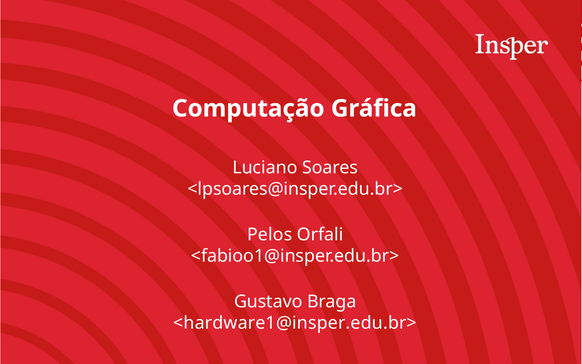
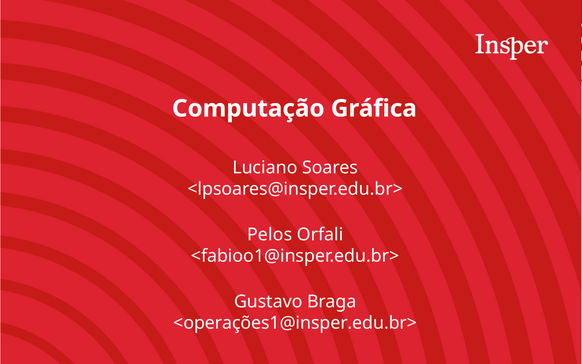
<hardware1@insper.edu.br>: <hardware1@insper.edu.br> -> <operações1@insper.edu.br>
